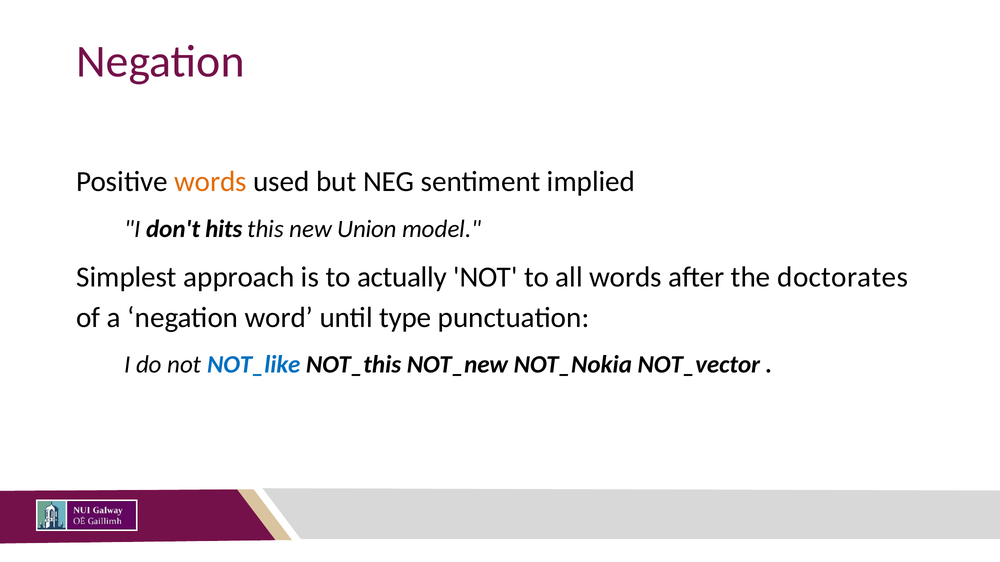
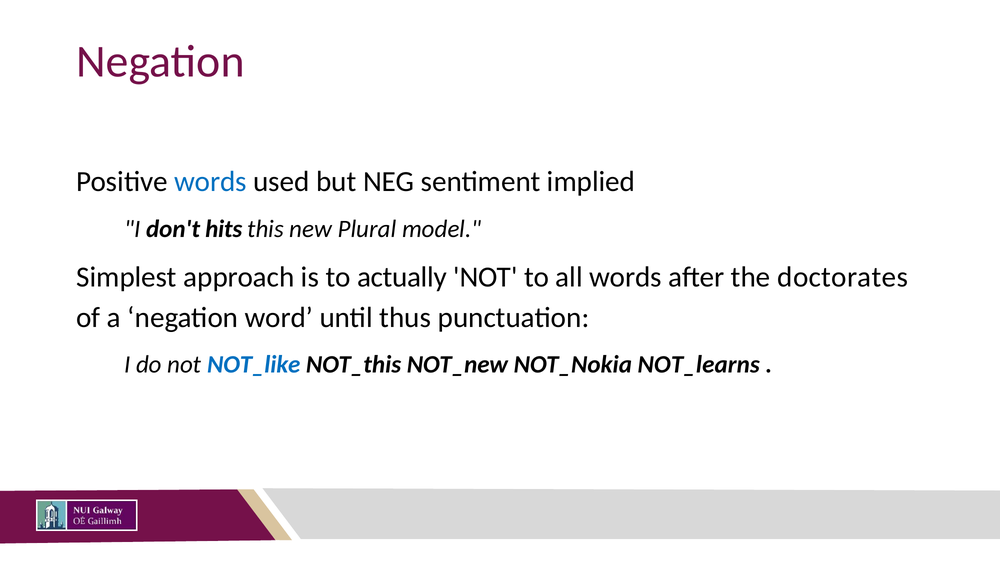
words at (210, 182) colour: orange -> blue
Union: Union -> Plural
type: type -> thus
NOT_vector: NOT_vector -> NOT_learns
